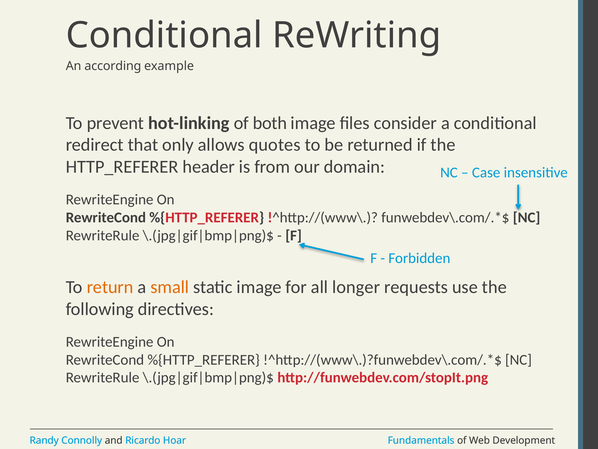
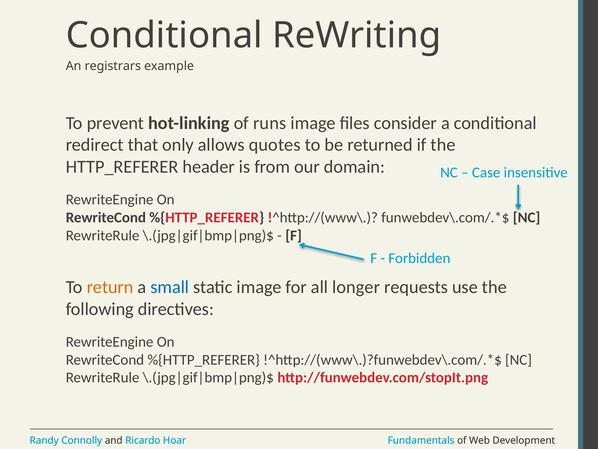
according: according -> registrars
both: both -> runs
small colour: orange -> blue
